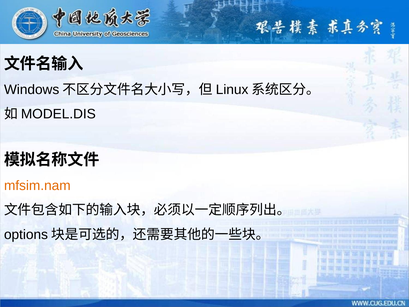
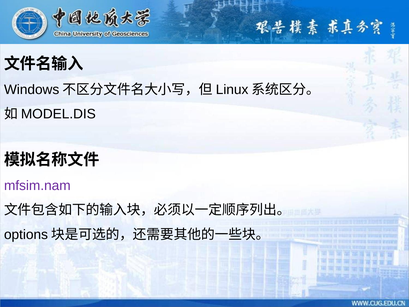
mfsim.nam colour: orange -> purple
